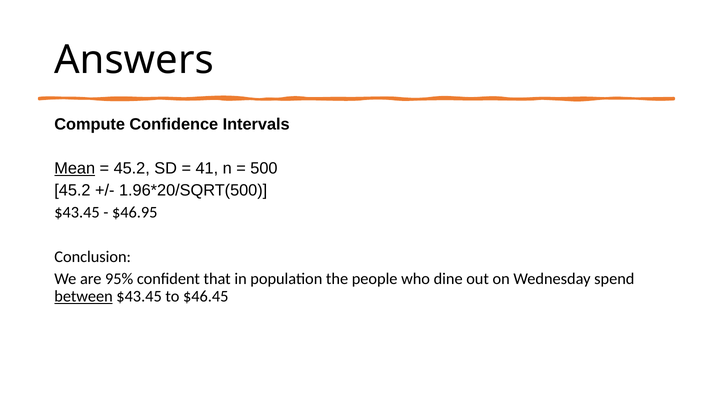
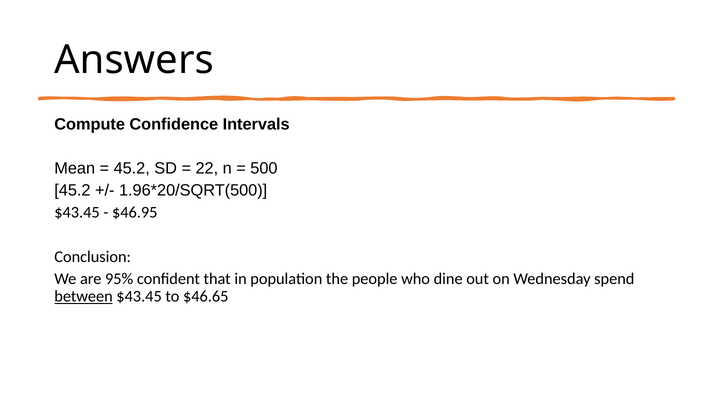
Mean underline: present -> none
41: 41 -> 22
$46.45: $46.45 -> $46.65
